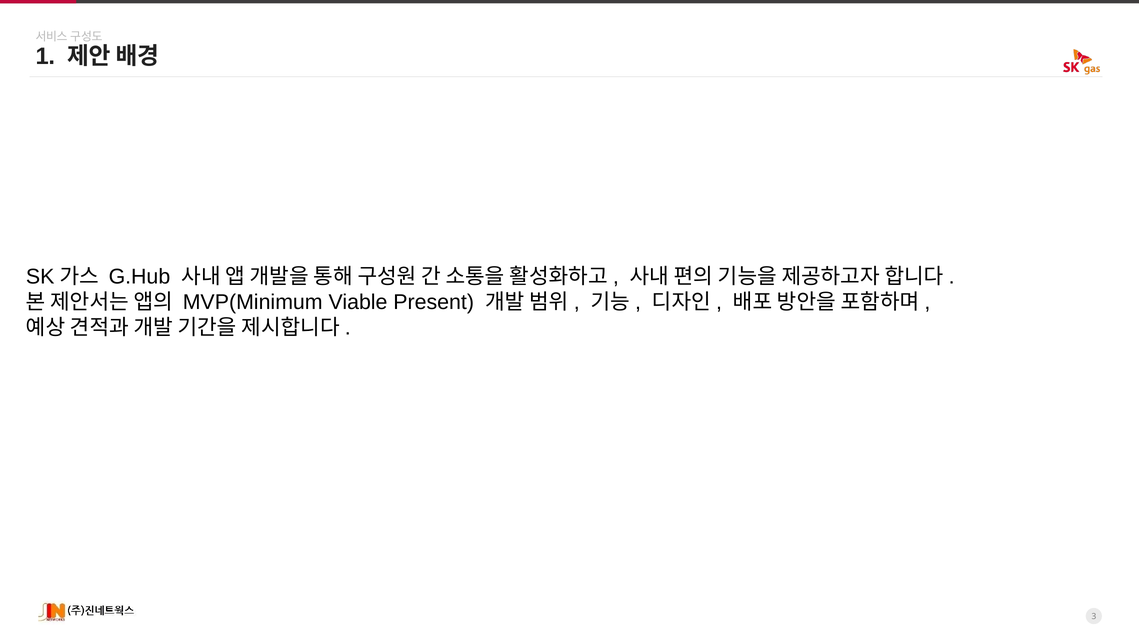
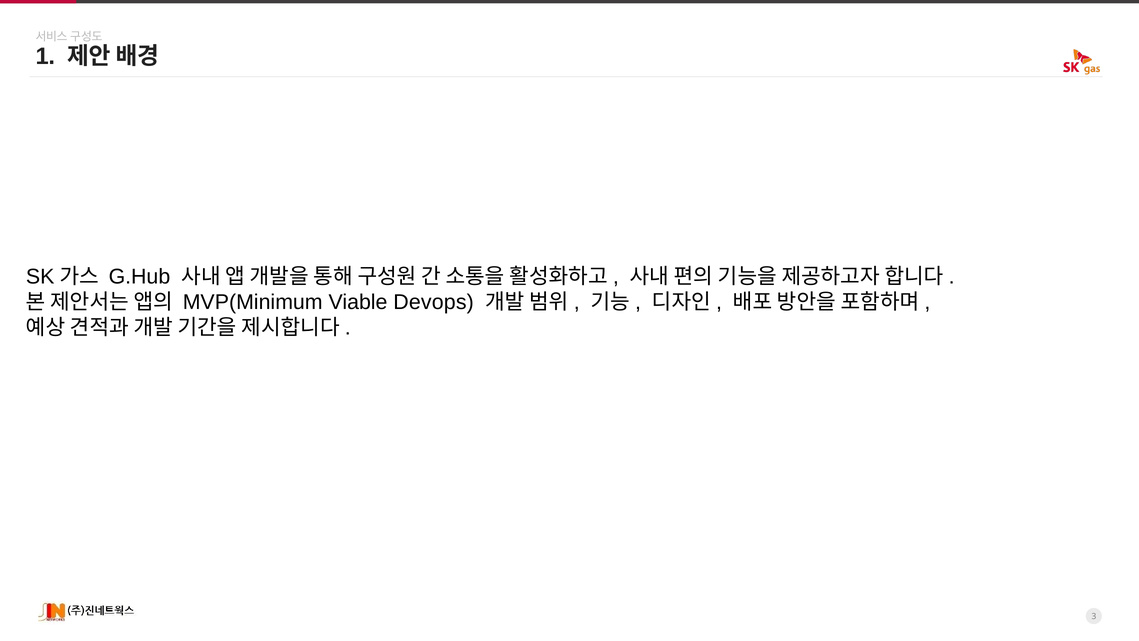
Present: Present -> Devops
